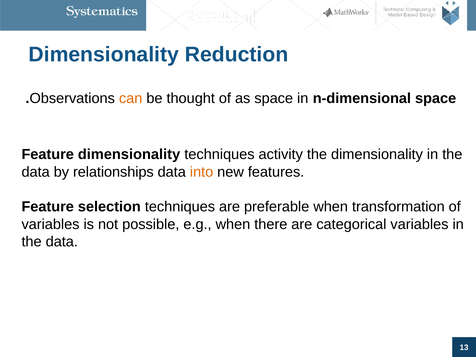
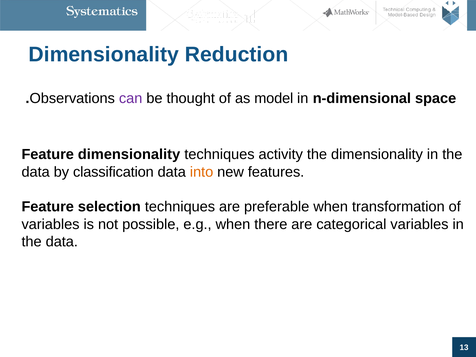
can colour: orange -> purple
as space: space -> model
relationships: relationships -> classification
